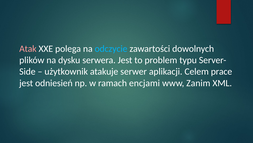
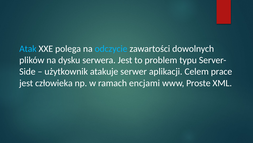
Atak colour: pink -> light blue
odniesień: odniesień -> człowieka
Zanim: Zanim -> Proste
